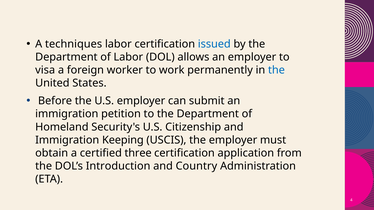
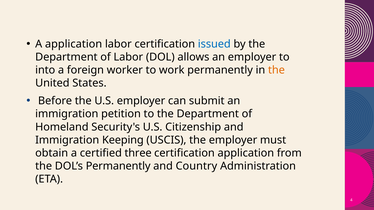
A techniques: techniques -> application
visa: visa -> into
the at (276, 70) colour: blue -> orange
DOL’s Introduction: Introduction -> Permanently
